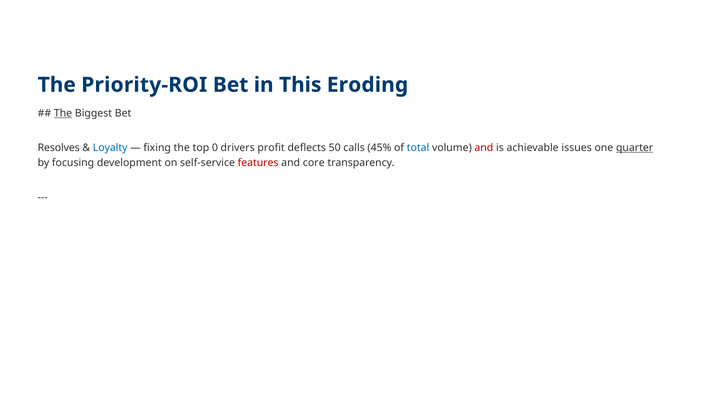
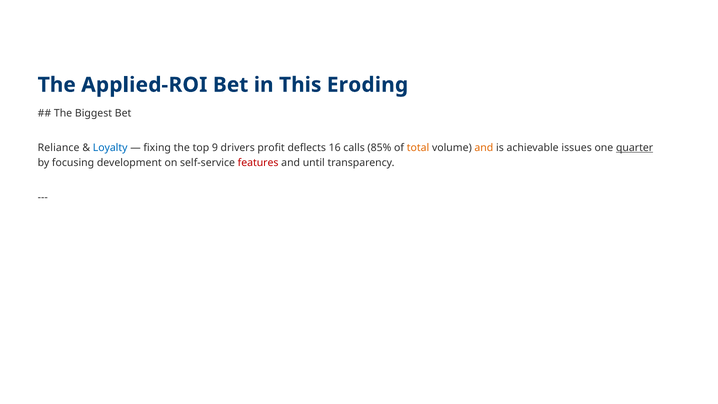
Priority-ROI: Priority-ROI -> Applied-ROI
The at (63, 113) underline: present -> none
Resolves: Resolves -> Reliance
0: 0 -> 9
50: 50 -> 16
45%: 45% -> 85%
total colour: blue -> orange
and at (484, 148) colour: red -> orange
core: core -> until
